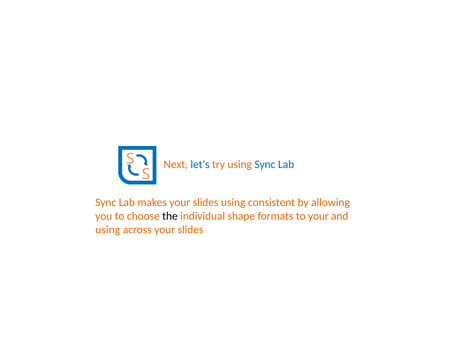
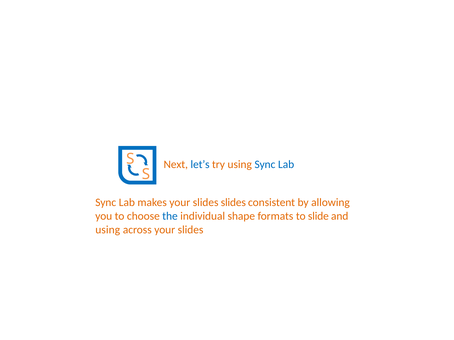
slides using: using -> slides
the colour: black -> blue
to your: your -> slide
